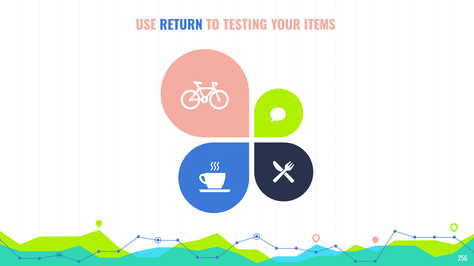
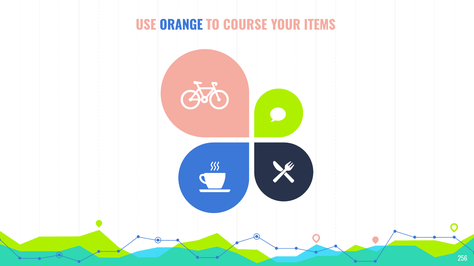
RETURN: RETURN -> ORANGE
TESTING: TESTING -> COURSE
